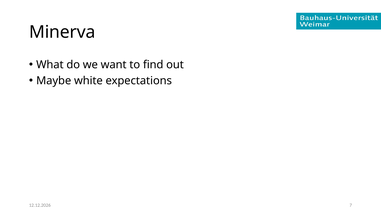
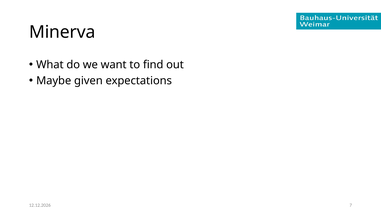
white: white -> given
